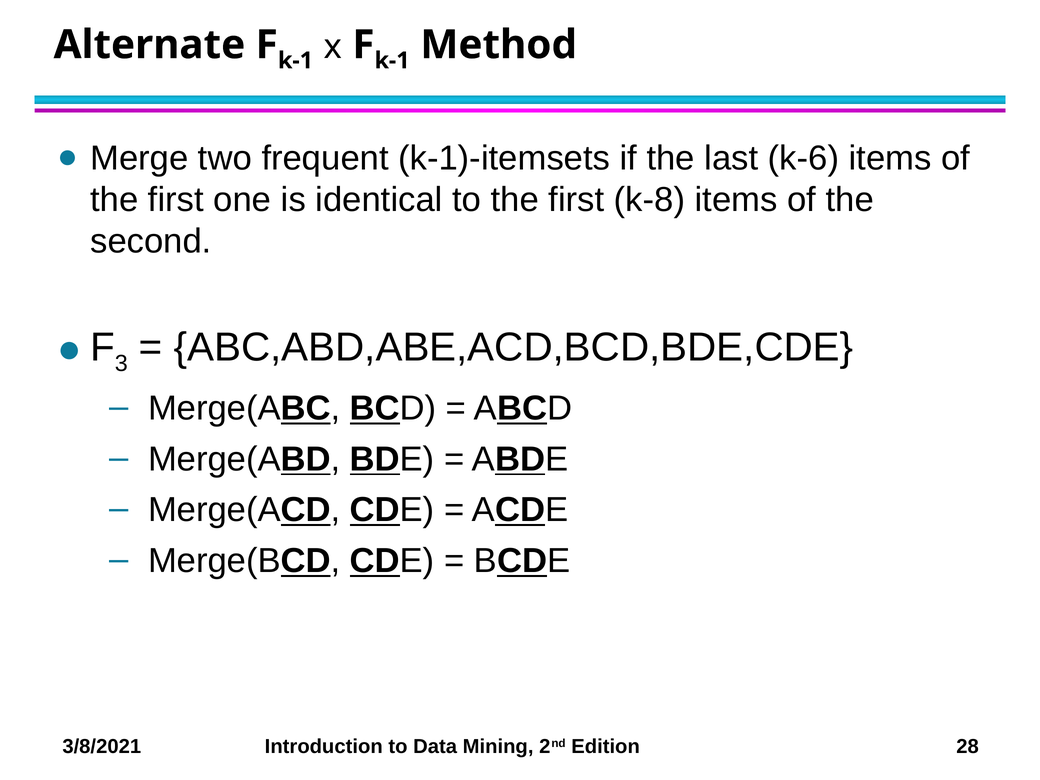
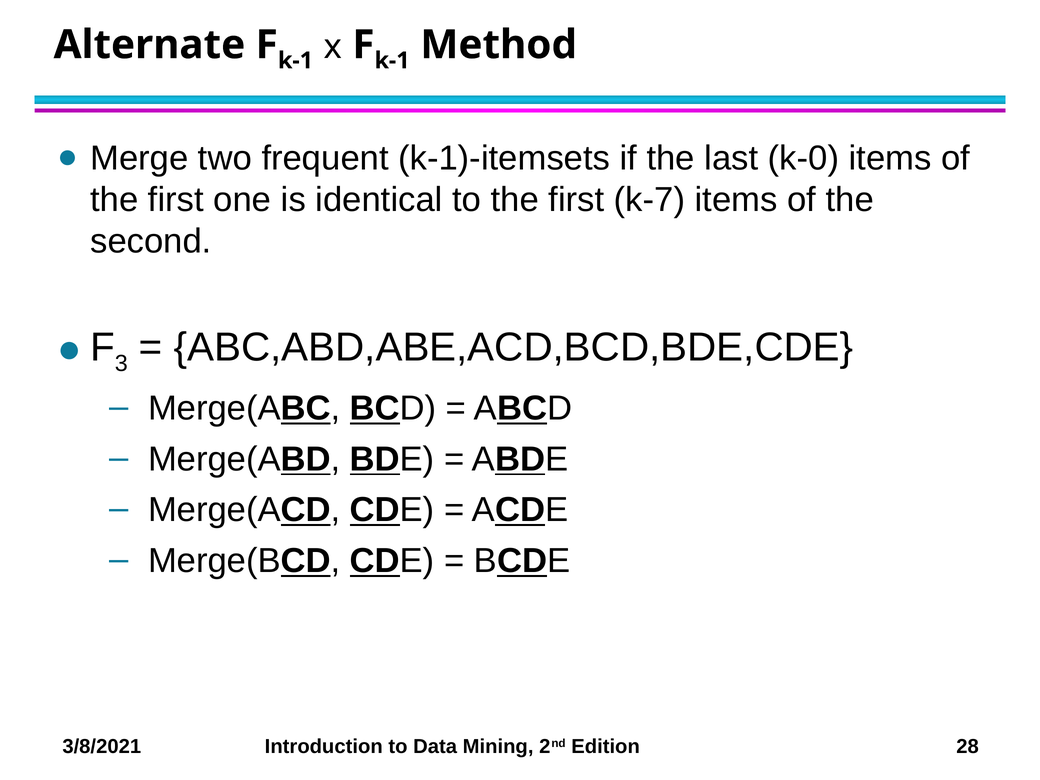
k-6: k-6 -> k-0
k-8: k-8 -> k-7
